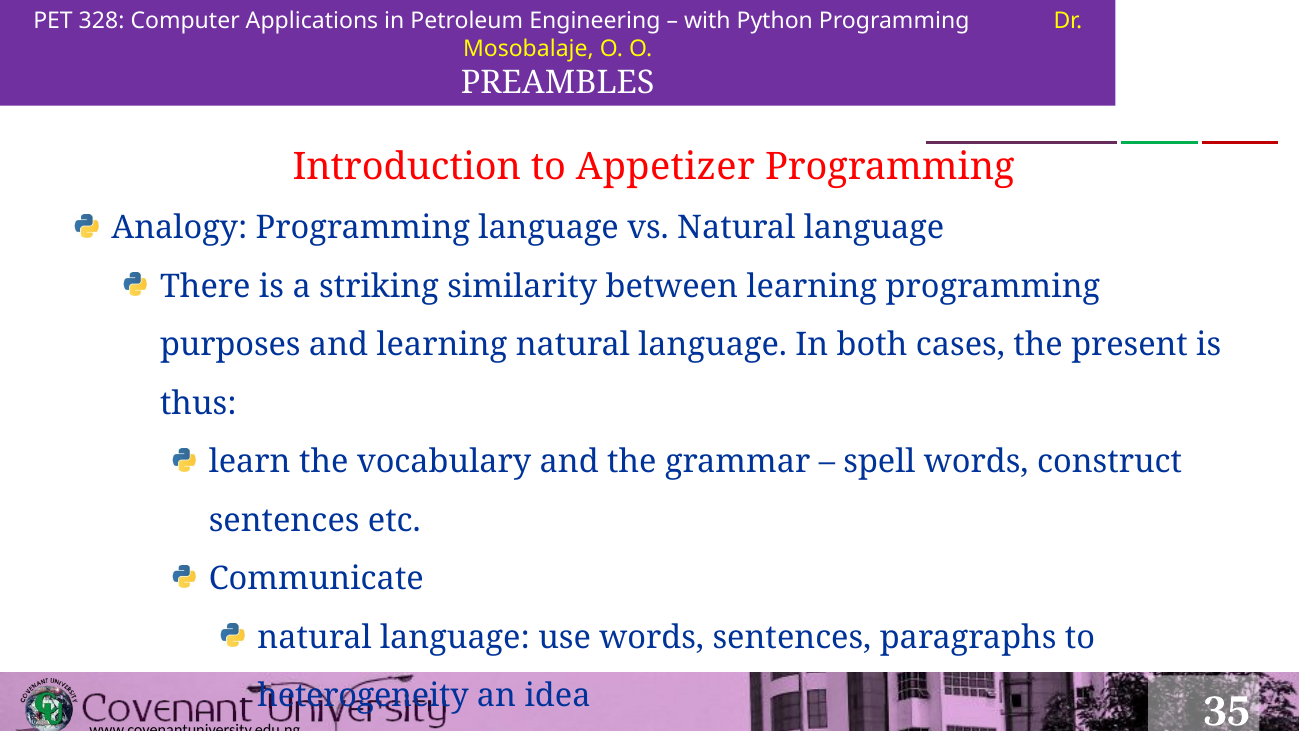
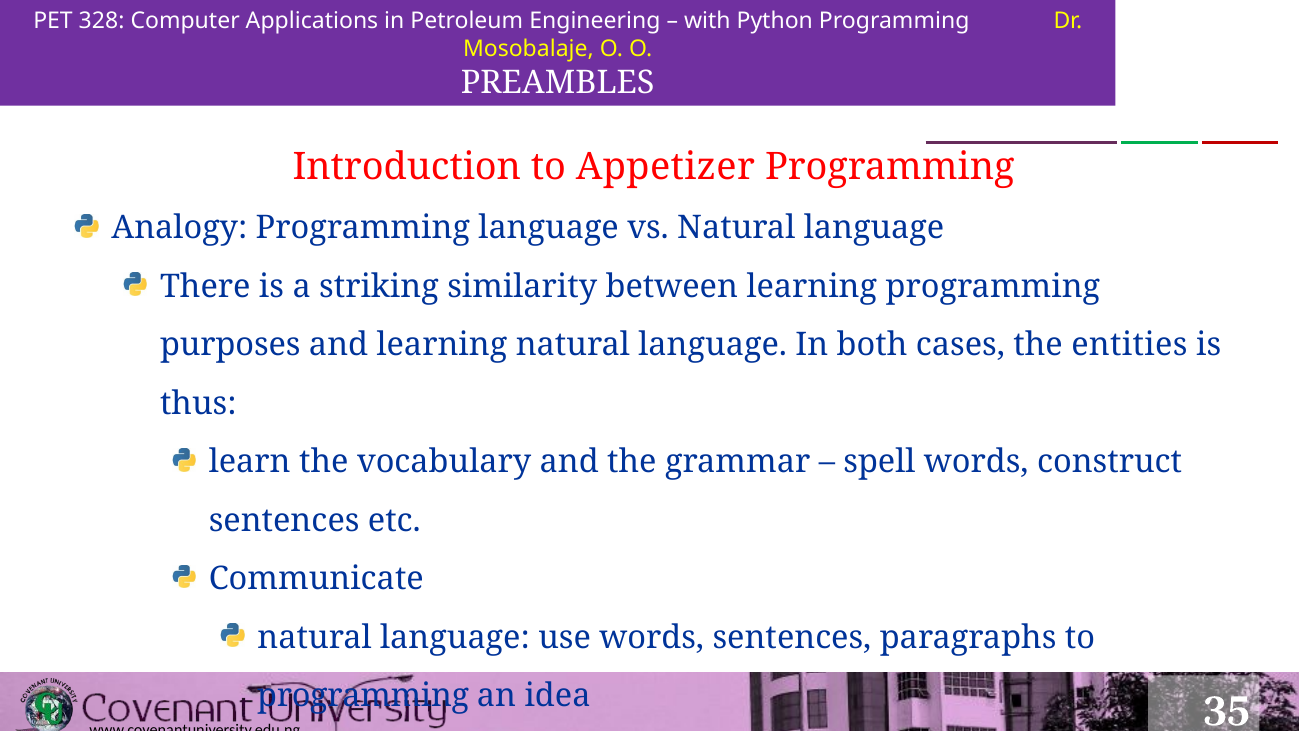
present: present -> entities
heterogeneity at (363, 695): heterogeneity -> programming
